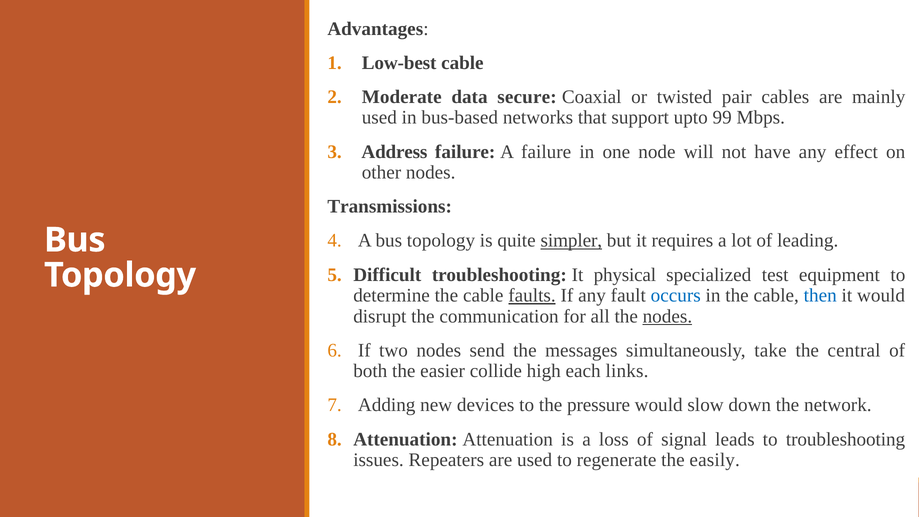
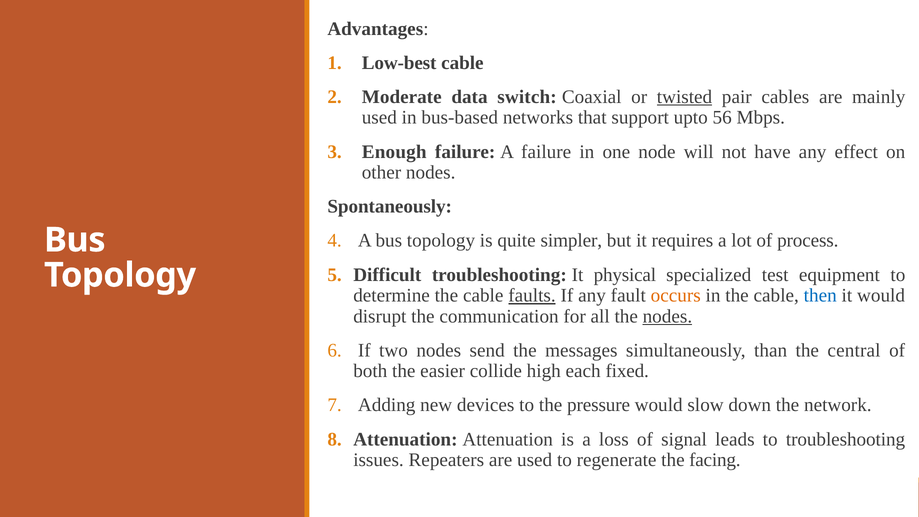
secure: secure -> switch
twisted underline: none -> present
99: 99 -> 56
Address: Address -> Enough
Transmissions: Transmissions -> Spontaneously
simpler underline: present -> none
leading: leading -> process
occurs colour: blue -> orange
take: take -> than
links: links -> fixed
easily: easily -> facing
